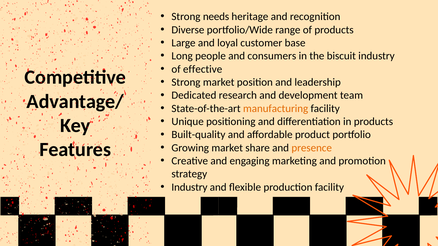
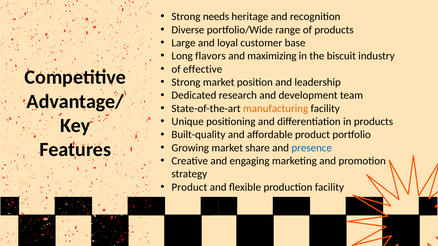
people: people -> flavors
consumers: consumers -> maximizing
presence colour: orange -> blue
Industry at (189, 187): Industry -> Product
